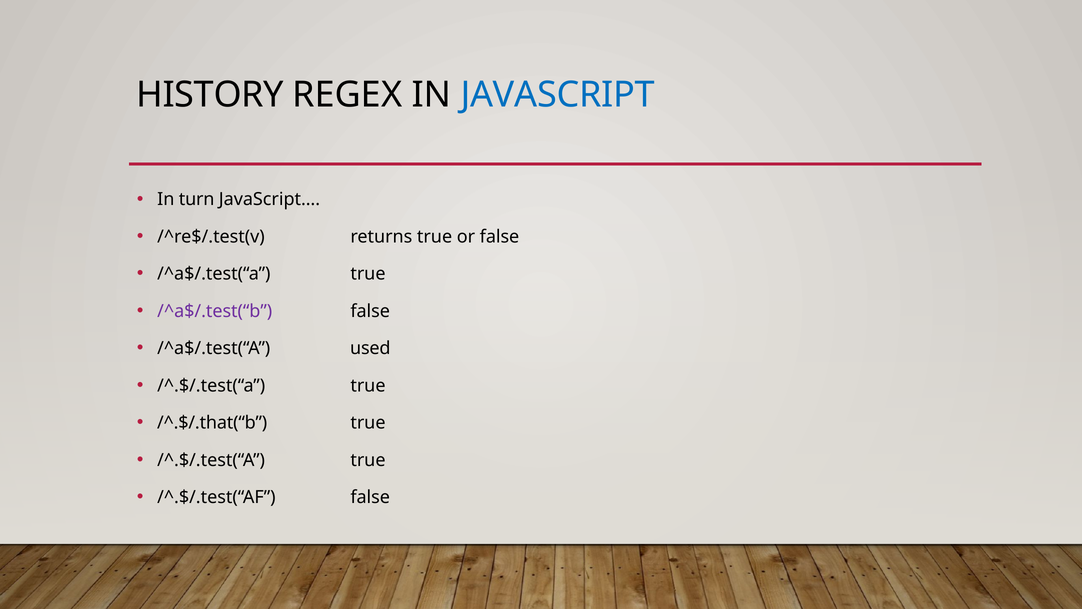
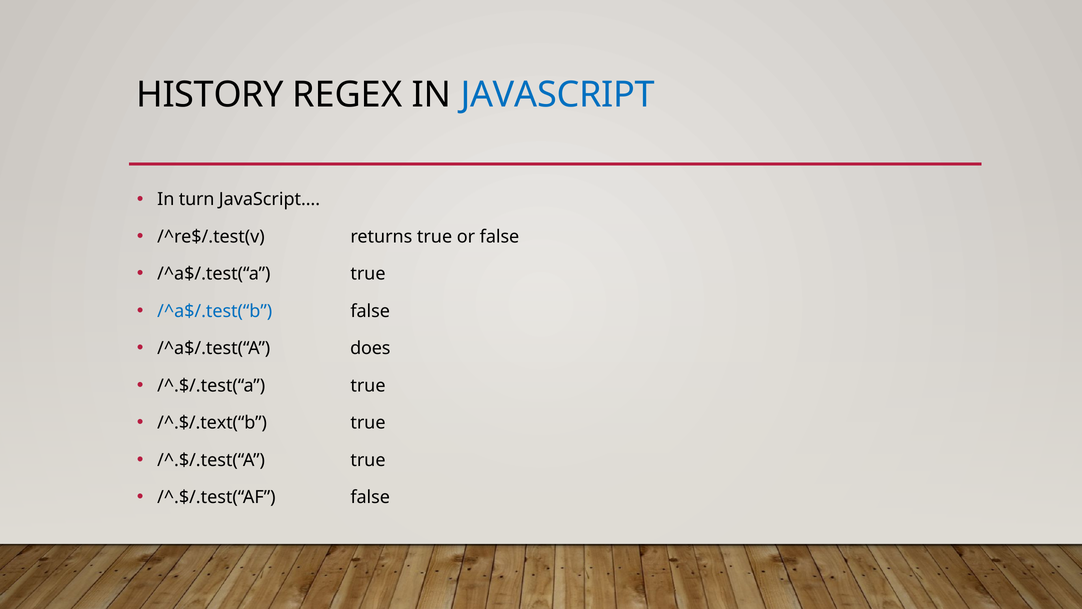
/^a$/.test(“b colour: purple -> blue
used: used -> does
/^.$/.that(“b: /^.$/.that(“b -> /^.$/.text(“b
